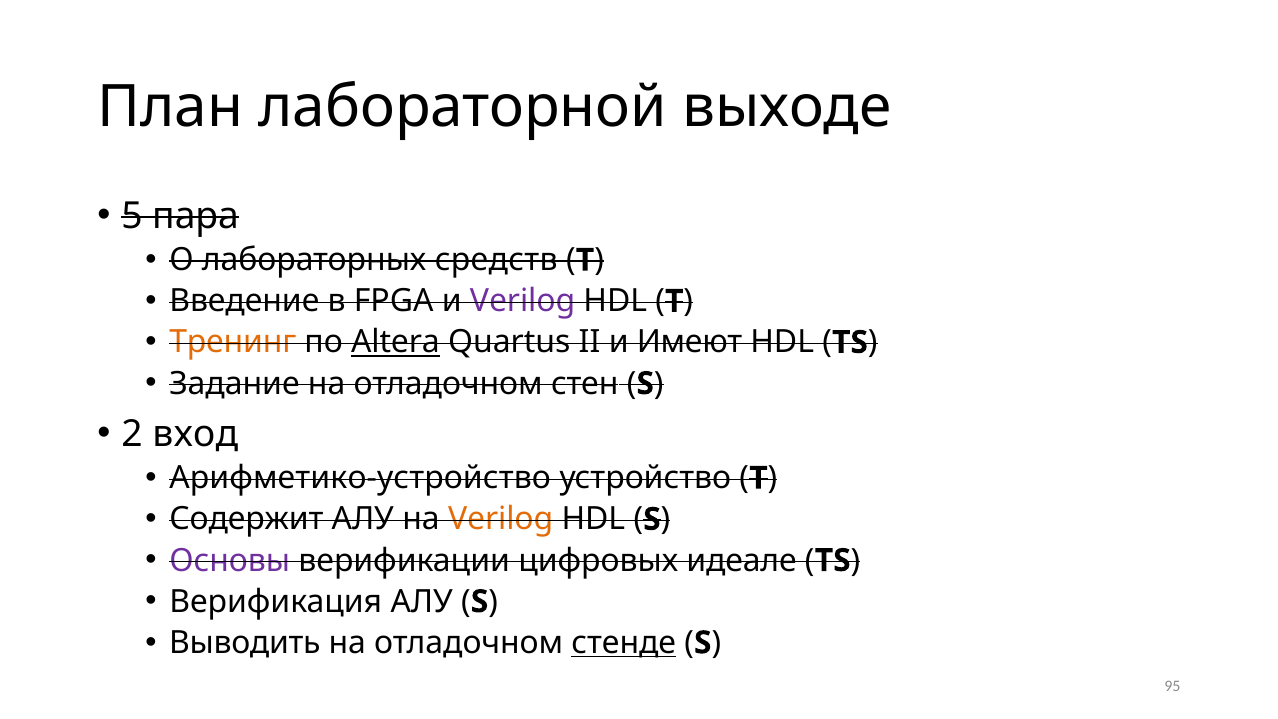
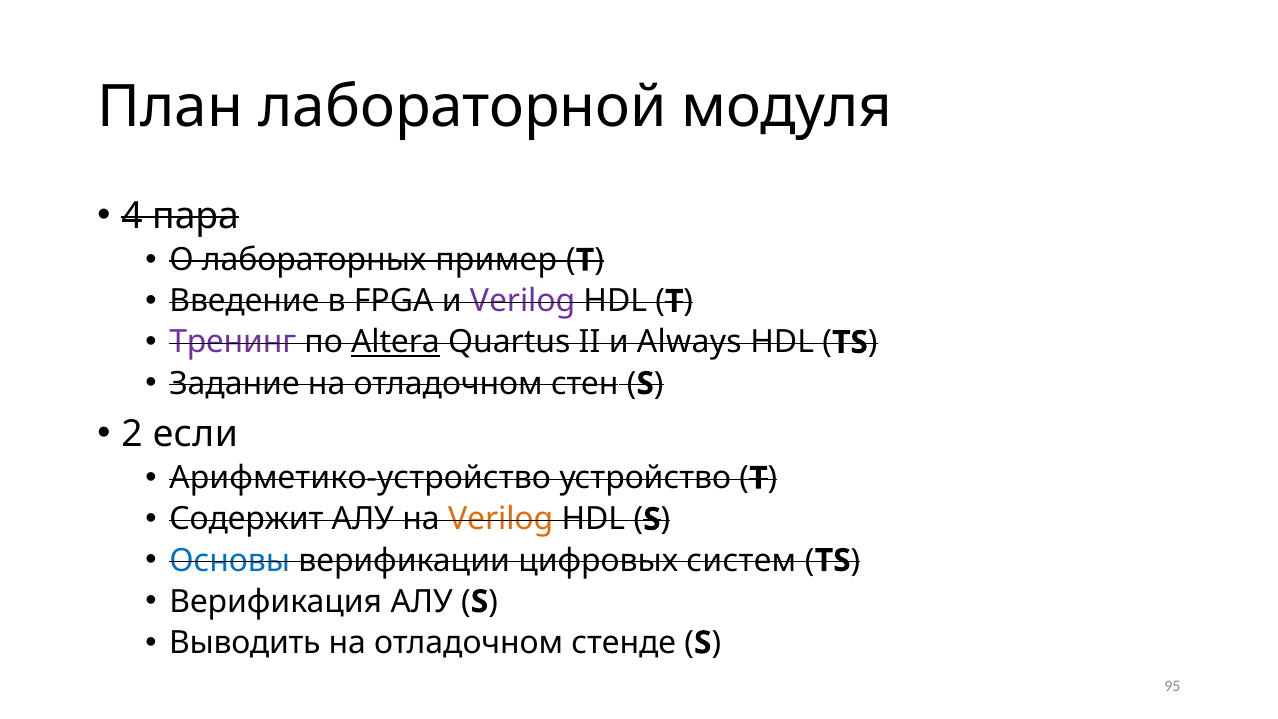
выходе: выходе -> модуля
5: 5 -> 4
средств: средств -> пример
Тренинг colour: orange -> purple
Имеют: Имеют -> Always
вход: вход -> если
Основы colour: purple -> blue
идеале: идеале -> систем
стенде underline: present -> none
